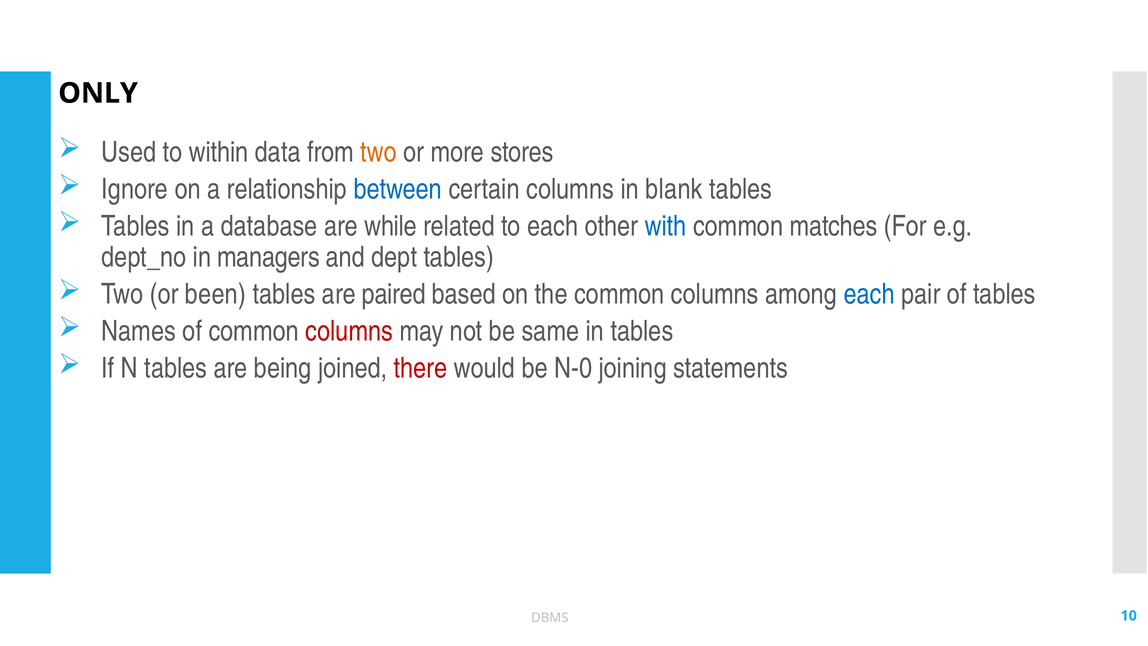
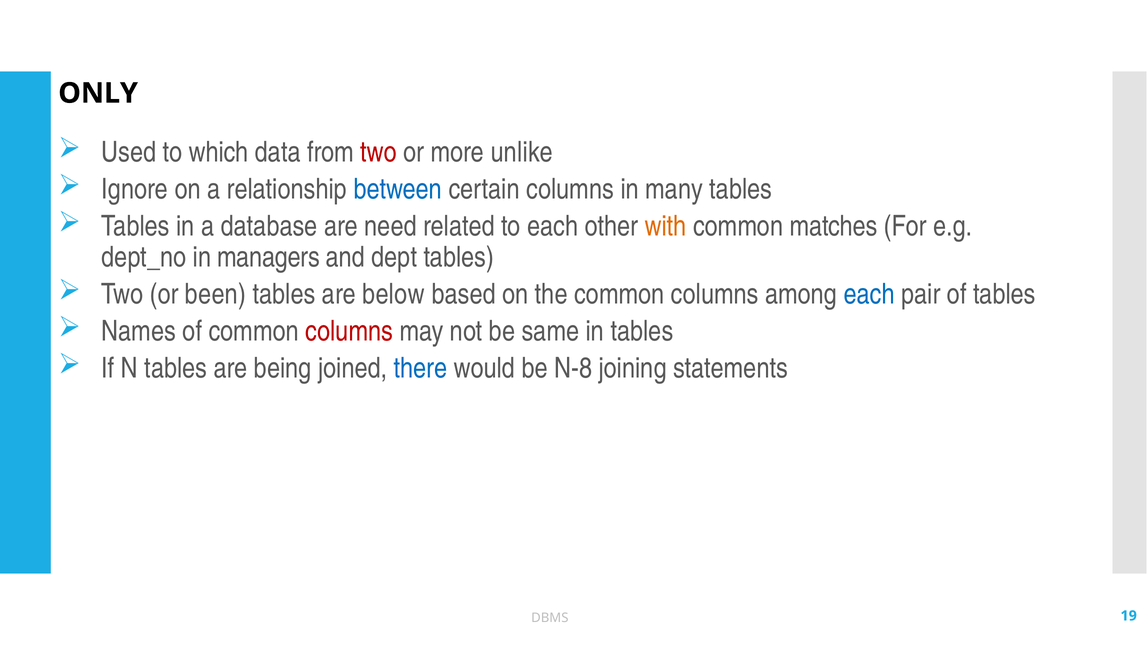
within: within -> which
two at (379, 152) colour: orange -> red
stores: stores -> unlike
blank: blank -> many
while: while -> need
with colour: blue -> orange
paired: paired -> below
there colour: red -> blue
N-0: N-0 -> N-8
10: 10 -> 19
